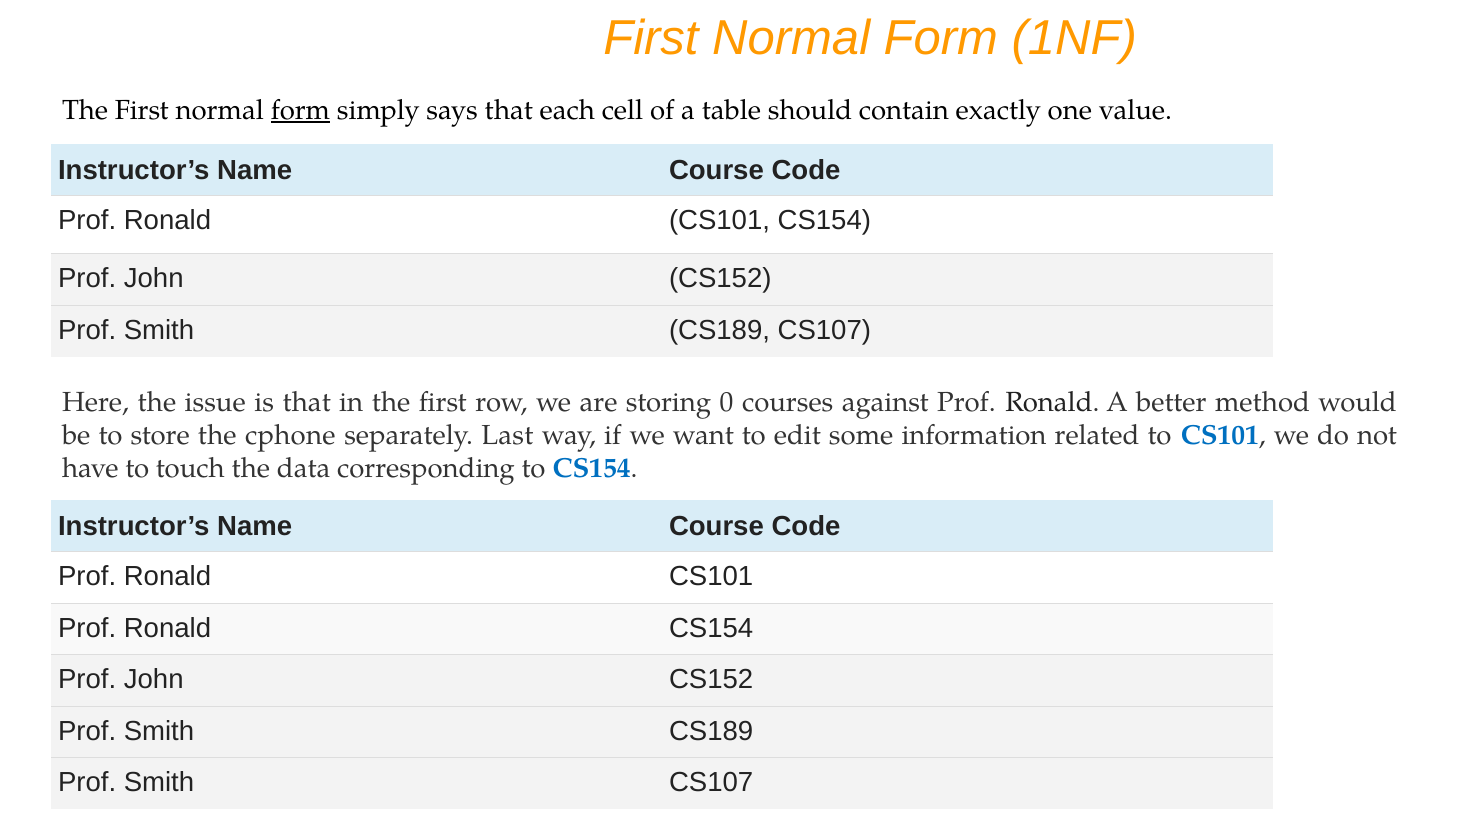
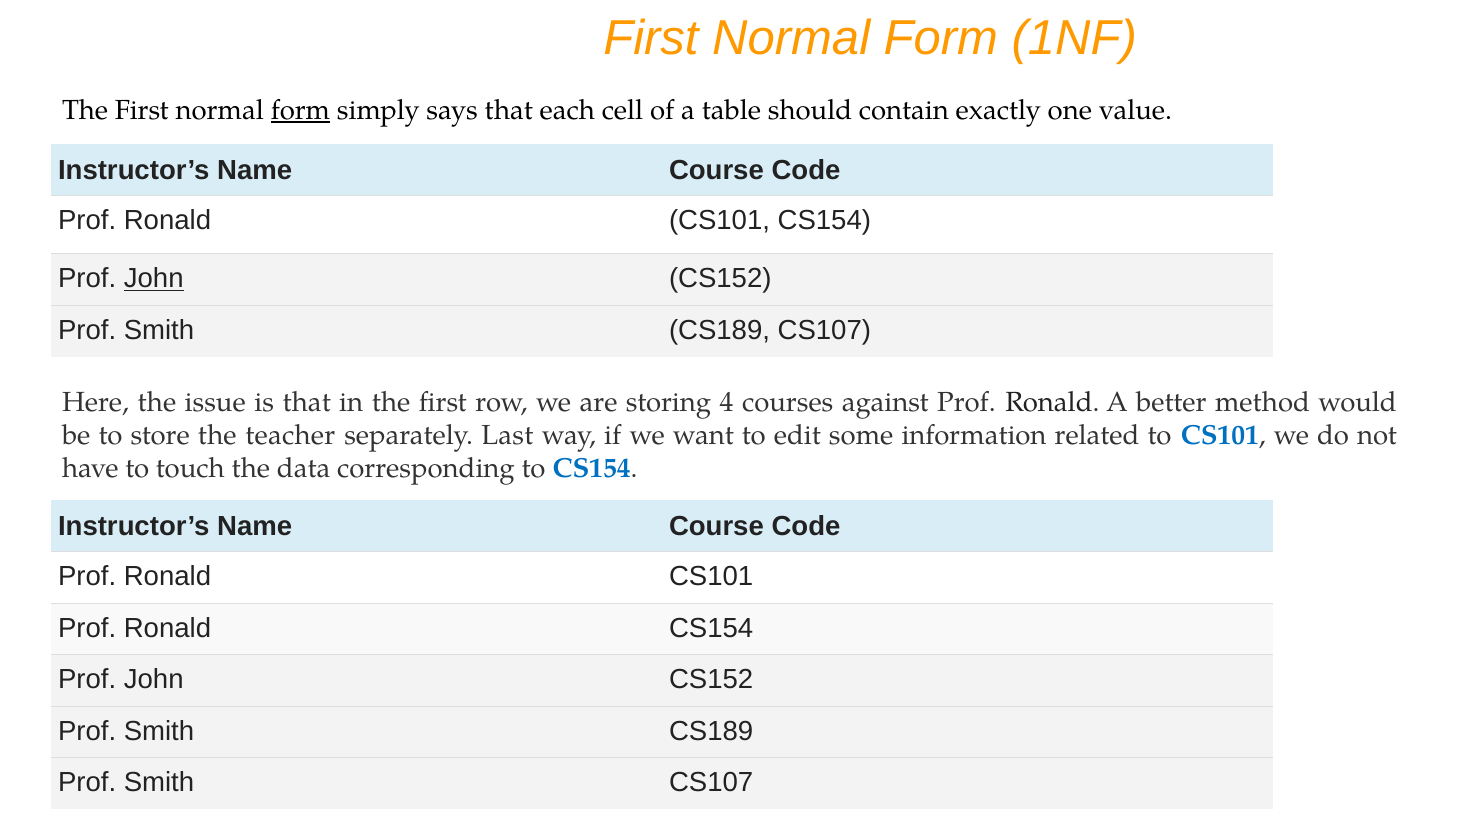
John at (154, 279) underline: none -> present
0: 0 -> 4
cphone: cphone -> teacher
